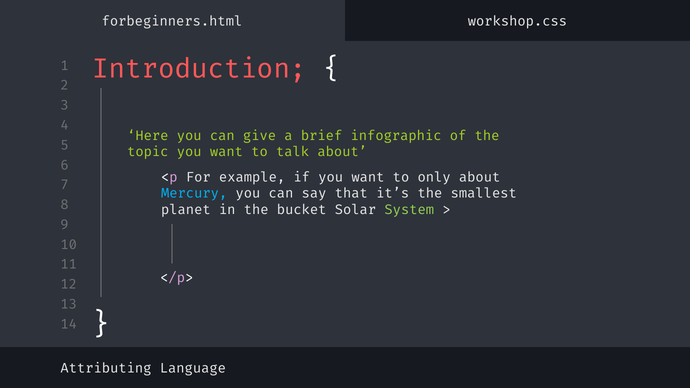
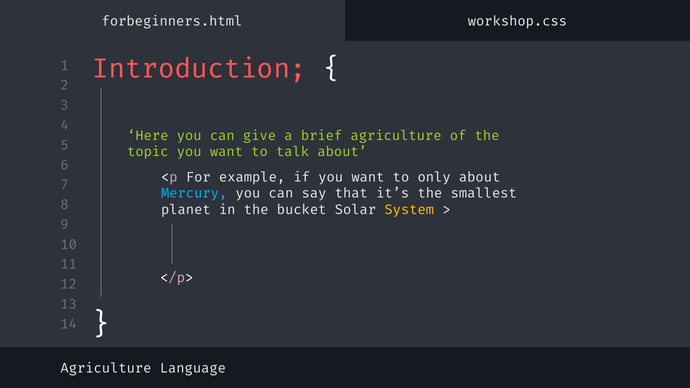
brief infographic: infographic -> agriculture
System colour: light green -> yellow
Attributing at (106, 369): Attributing -> Agriculture
